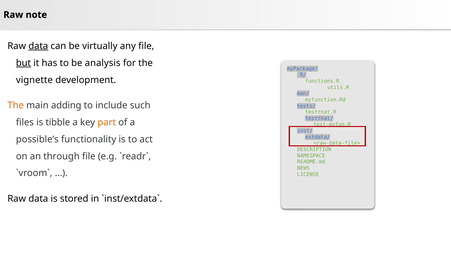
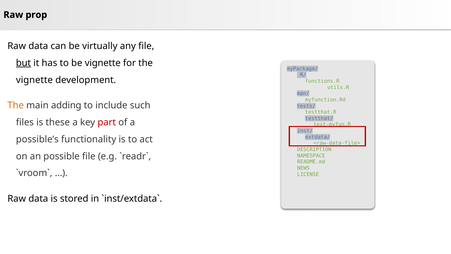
note: note -> prop
data at (38, 46) underline: present -> none
be analysis: analysis -> vignette
tibble: tibble -> these
part colour: orange -> red
through: through -> possible
